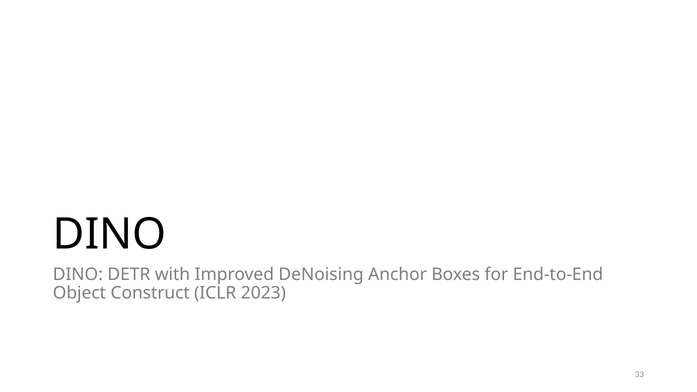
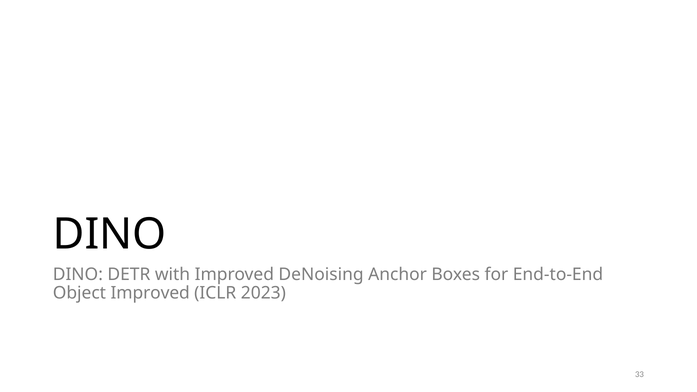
Object Construct: Construct -> Improved
